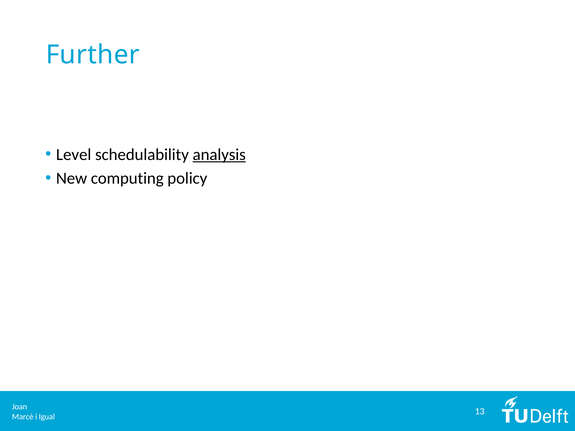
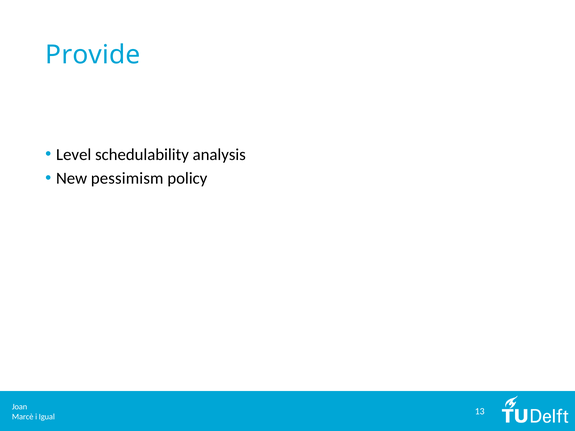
Further: Further -> Provide
analysis underline: present -> none
computing: computing -> pessimism
